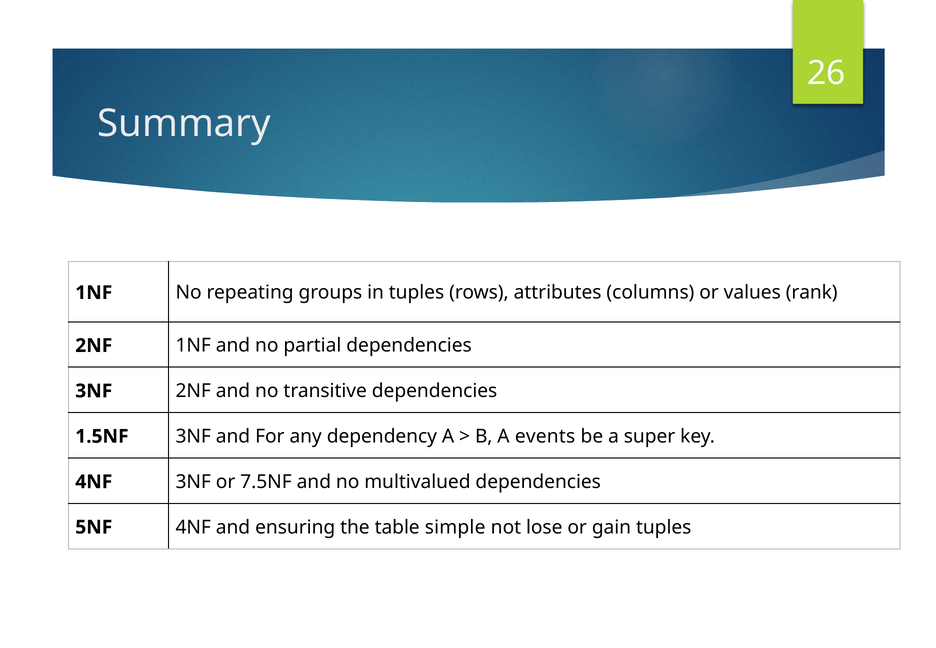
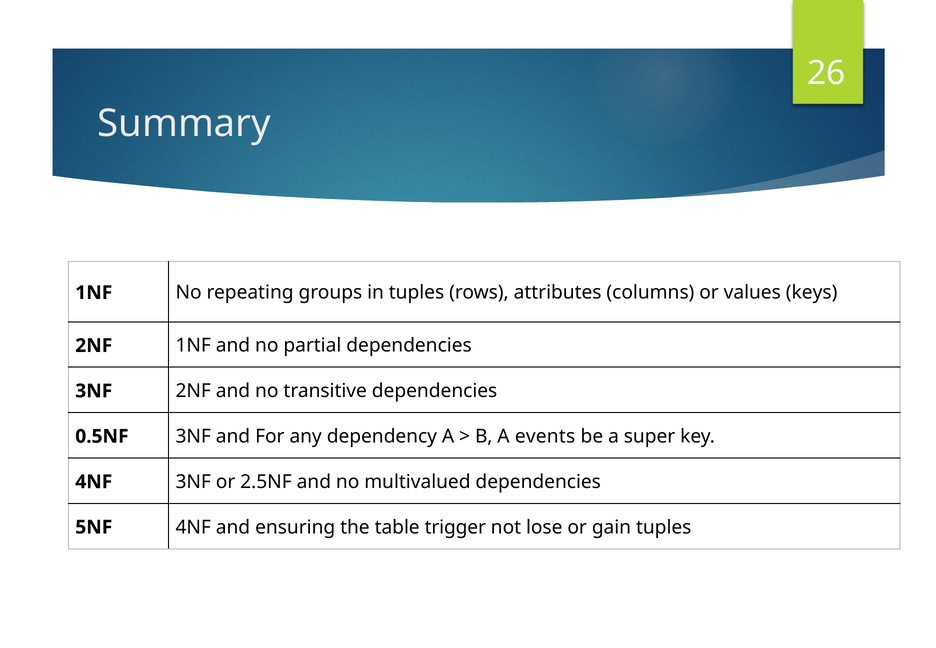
rank: rank -> keys
1.5NF: 1.5NF -> 0.5NF
7.5NF: 7.5NF -> 2.5NF
simple: simple -> trigger
